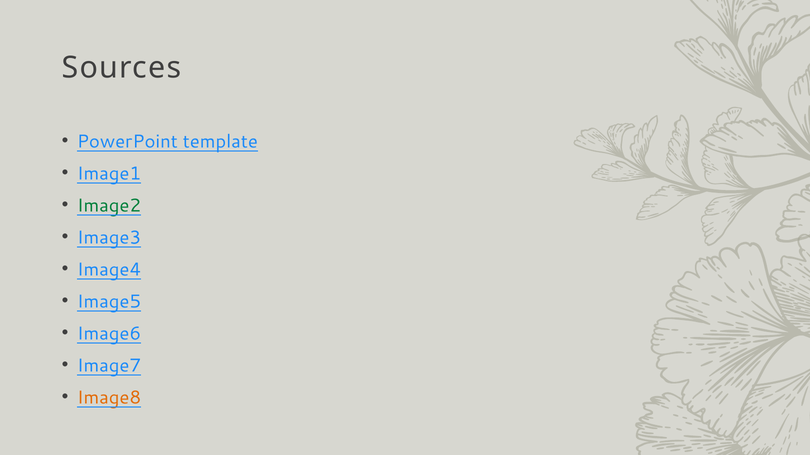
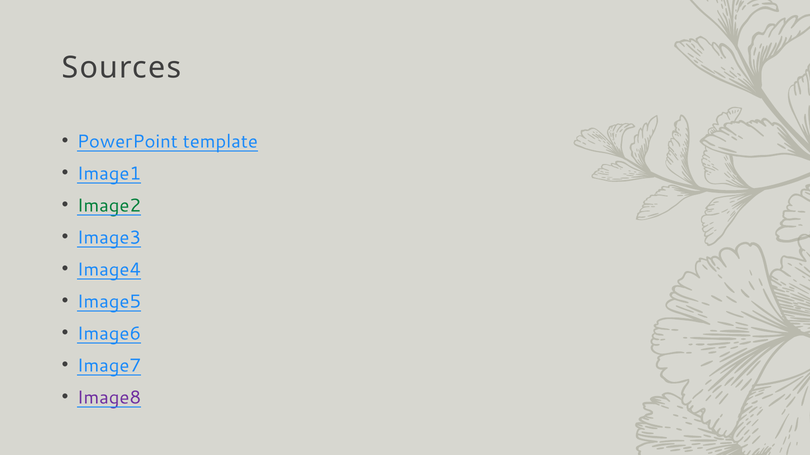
Image8 colour: orange -> purple
